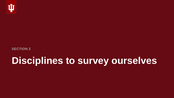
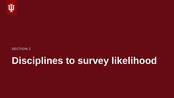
ourselves: ourselves -> likelihood
